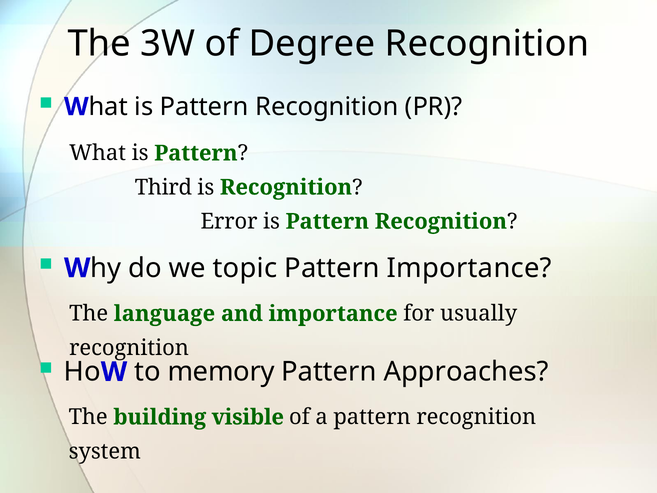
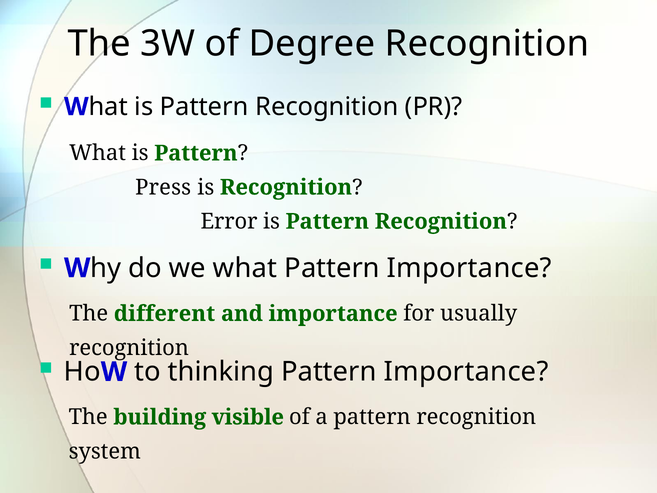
Third: Third -> Press
we topic: topic -> what
language: language -> different
memory: memory -> thinking
Approaches at (466, 372): Approaches -> Importance
